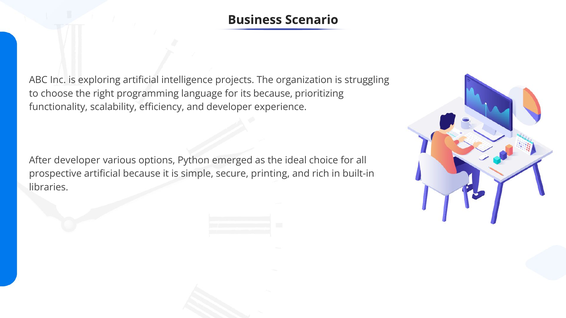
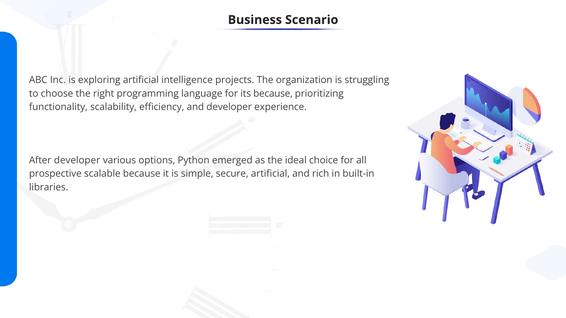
prospective artificial: artificial -> scalable
secure printing: printing -> artificial
